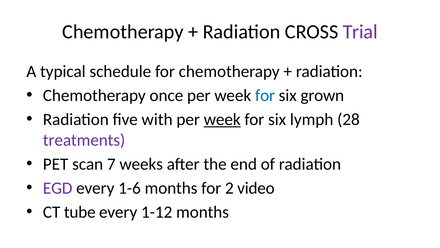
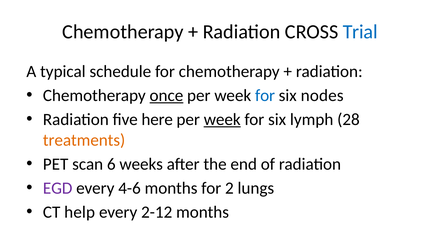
Trial colour: purple -> blue
once underline: none -> present
grown: grown -> nodes
with: with -> here
treatments colour: purple -> orange
7: 7 -> 6
1-6: 1-6 -> 4-6
video: video -> lungs
tube: tube -> help
1-12: 1-12 -> 2-12
